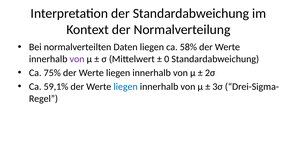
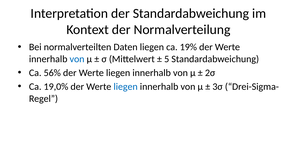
58%: 58% -> 19%
von at (77, 59) colour: purple -> blue
0: 0 -> 5
75%: 75% -> 56%
59,1%: 59,1% -> 19,0%
